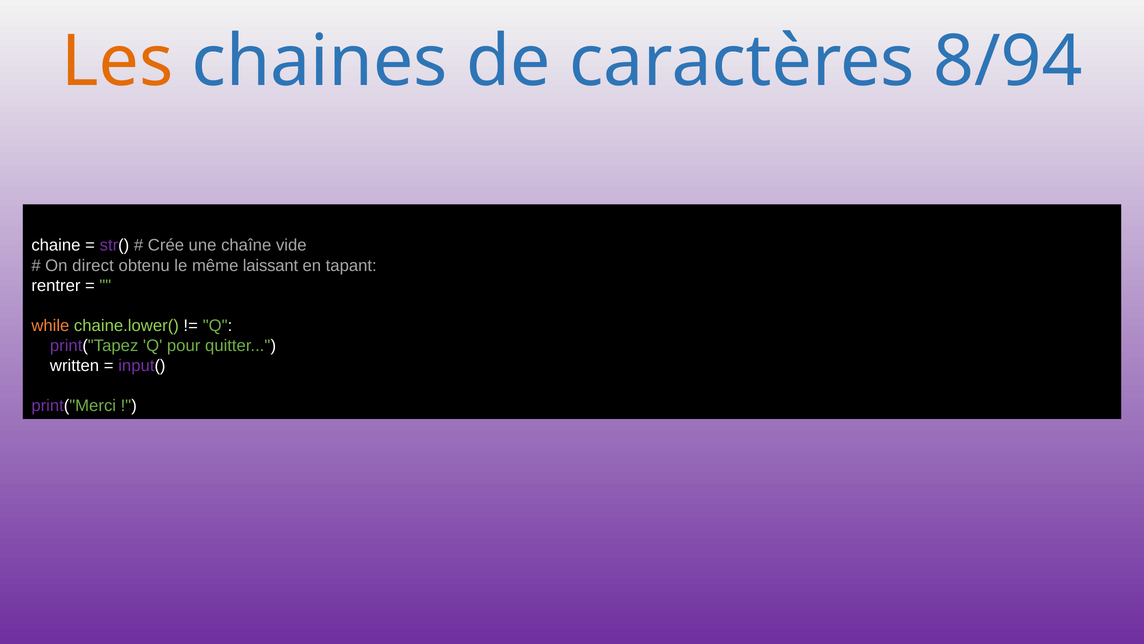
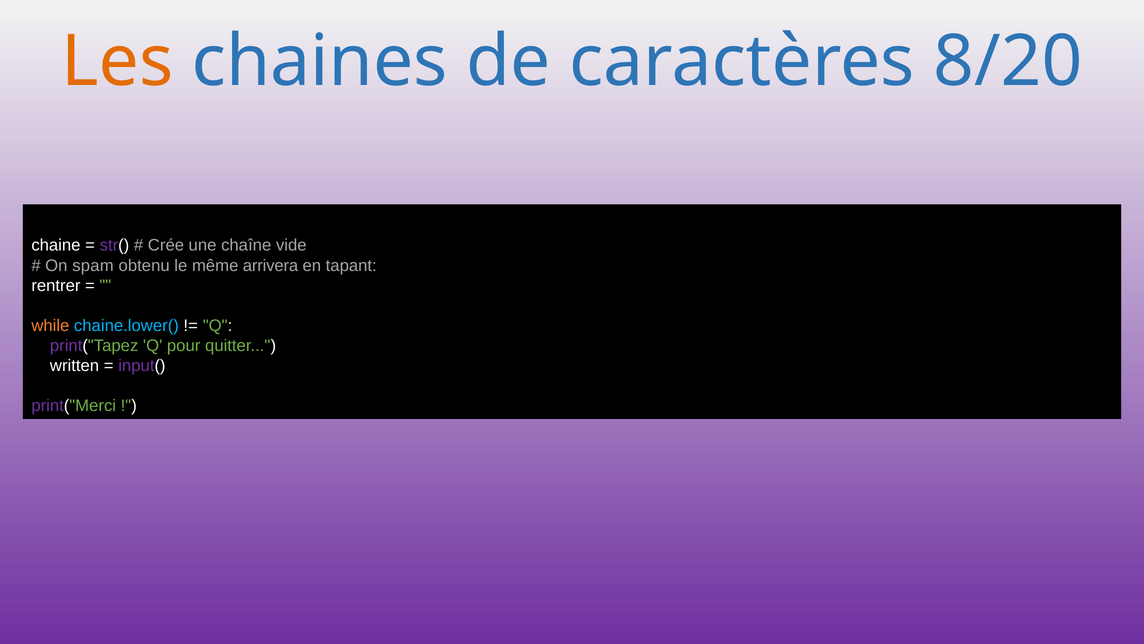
8/94: 8/94 -> 8/20
direct: direct -> spam
laissant: laissant -> arrivera
chaine.lower( colour: light green -> light blue
